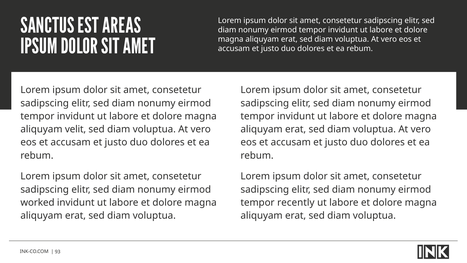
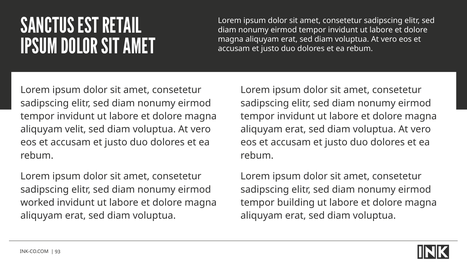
AREAS: AREAS -> RETAIL
recently: recently -> building
